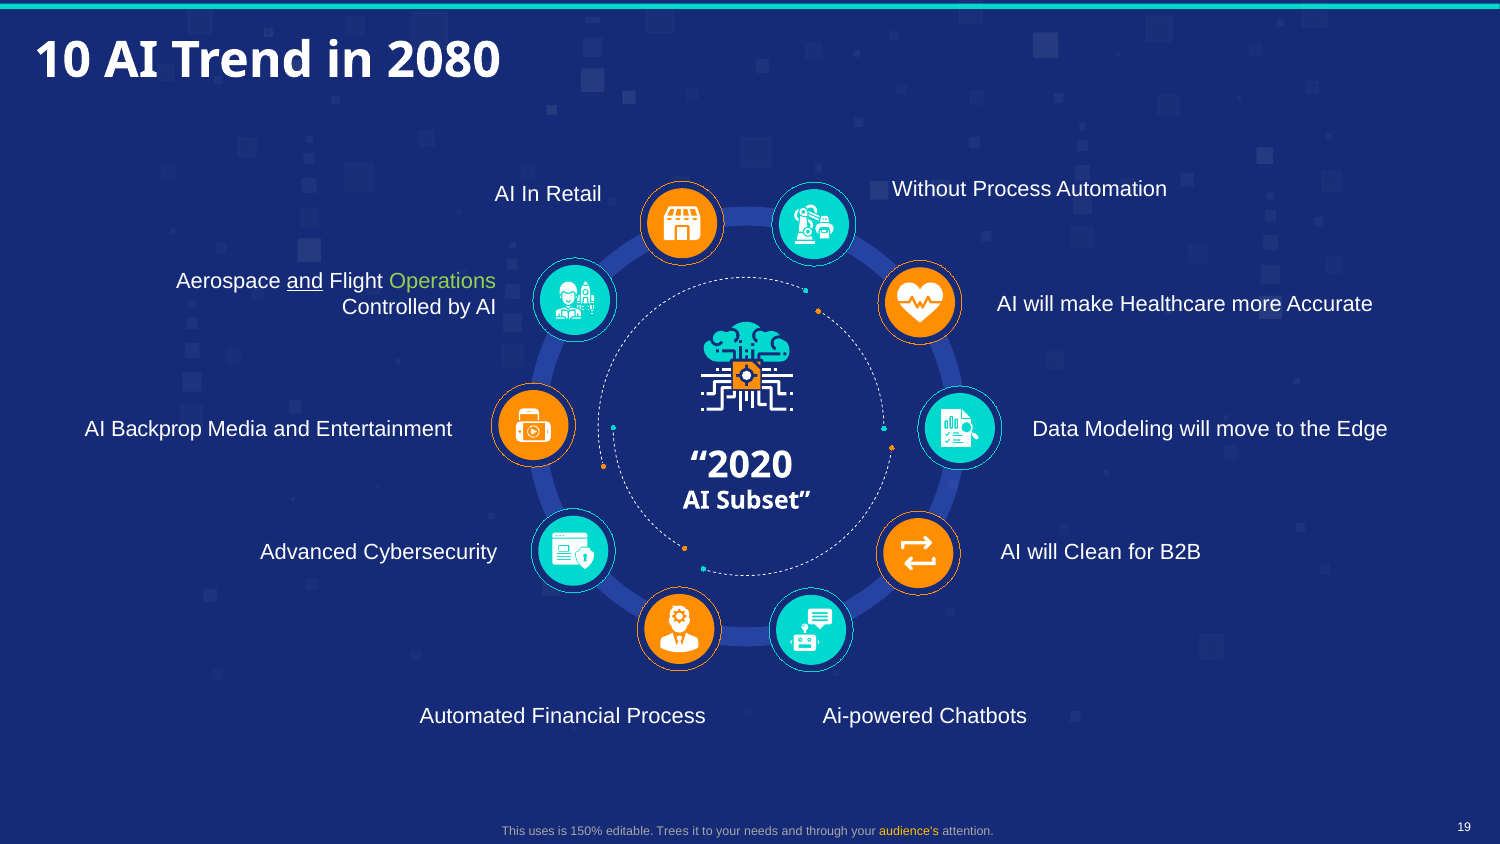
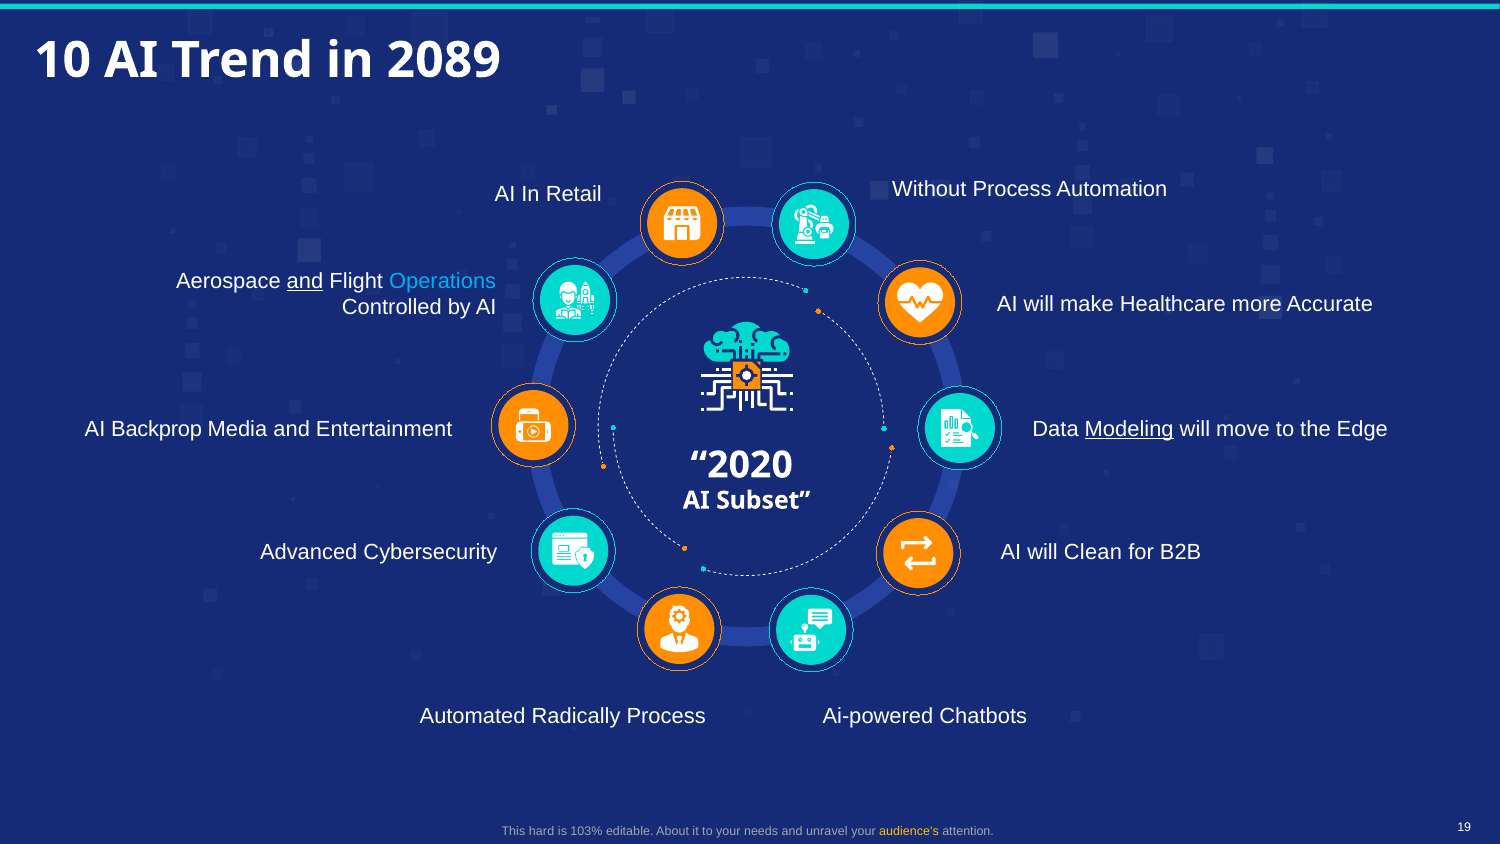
2080: 2080 -> 2089
Operations colour: light green -> light blue
Modeling underline: none -> present
Financial: Financial -> Radically
uses: uses -> hard
150%: 150% -> 103%
Trees: Trees -> About
through: through -> unravel
